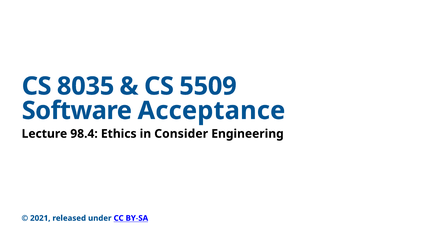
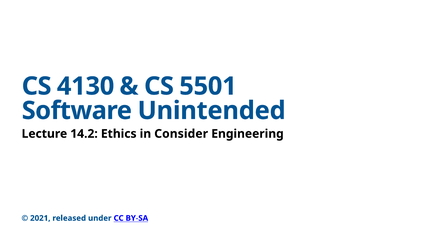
8035: 8035 -> 4130
5509: 5509 -> 5501
Acceptance: Acceptance -> Unintended
98.4: 98.4 -> 14.2
